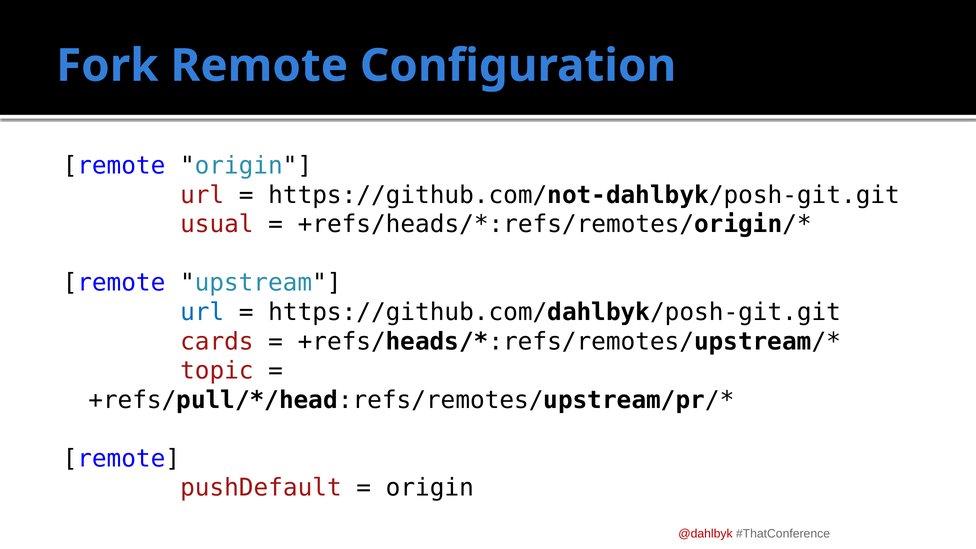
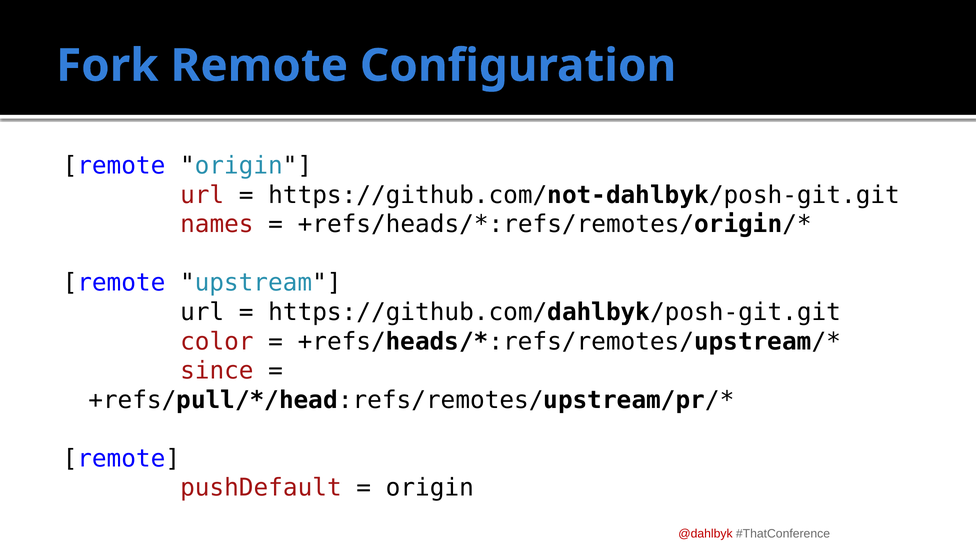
usual: usual -> names
url at (202, 312) colour: blue -> black
cards: cards -> color
topic: topic -> since
